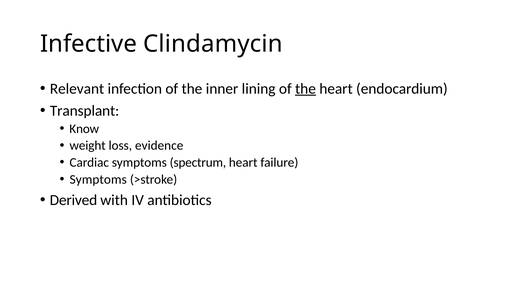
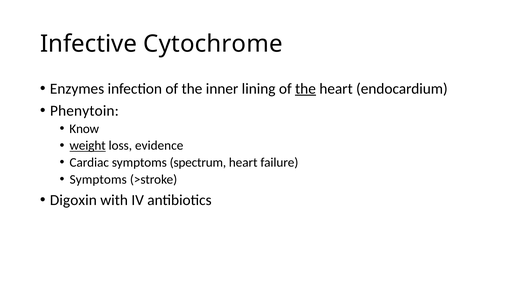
Clindamycin: Clindamycin -> Cytochrome
Relevant: Relevant -> Enzymes
Transplant: Transplant -> Phenytoin
weight underline: none -> present
Derived: Derived -> Digoxin
